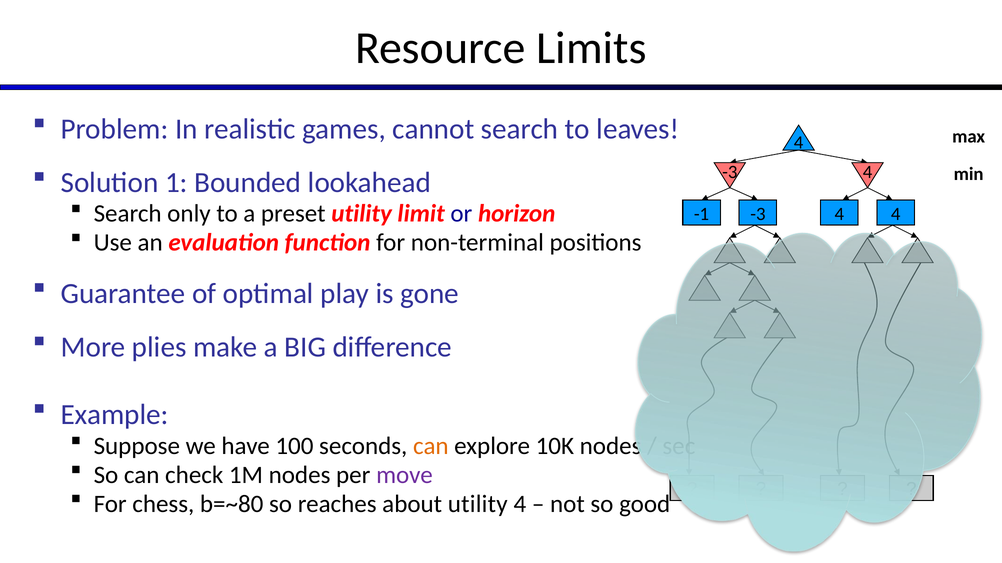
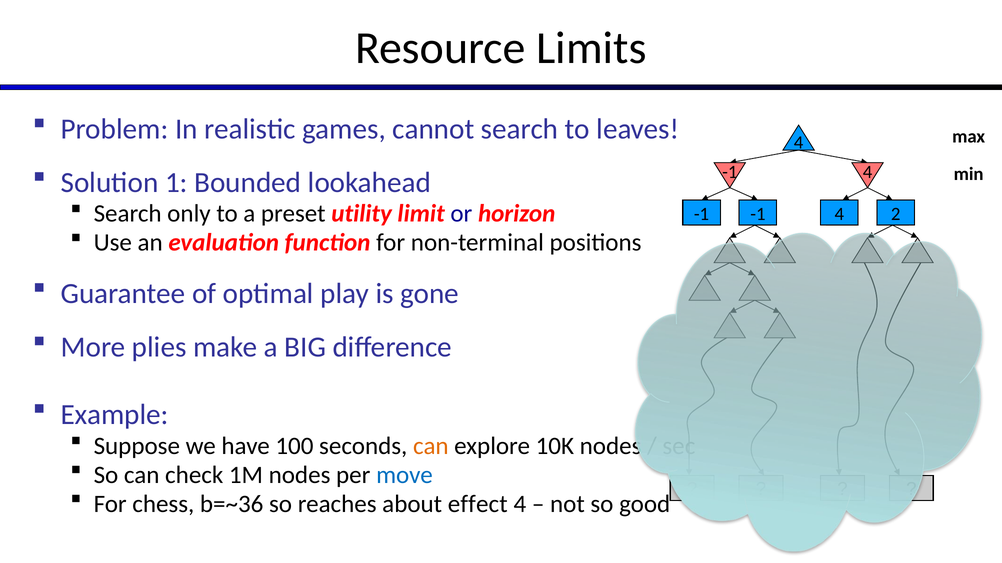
-3 at (730, 172): -3 -> -1
-1 -3: -3 -> -1
4 at (896, 214): 4 -> 2
move colour: purple -> blue
b=~80: b=~80 -> b=~36
about utility: utility -> effect
